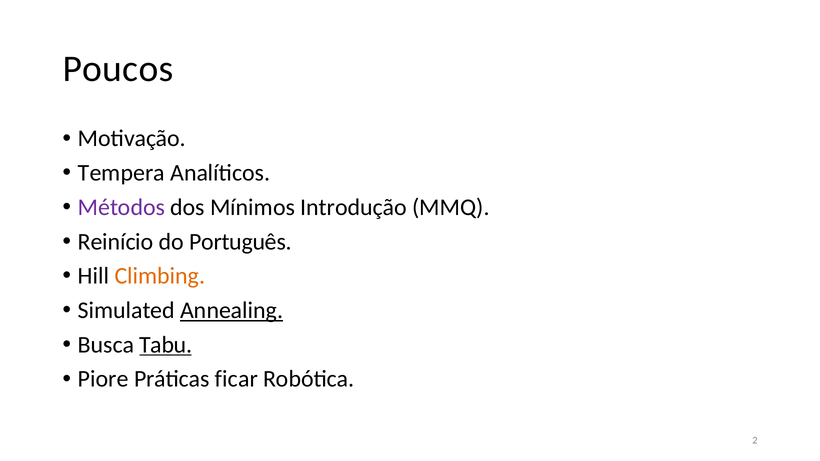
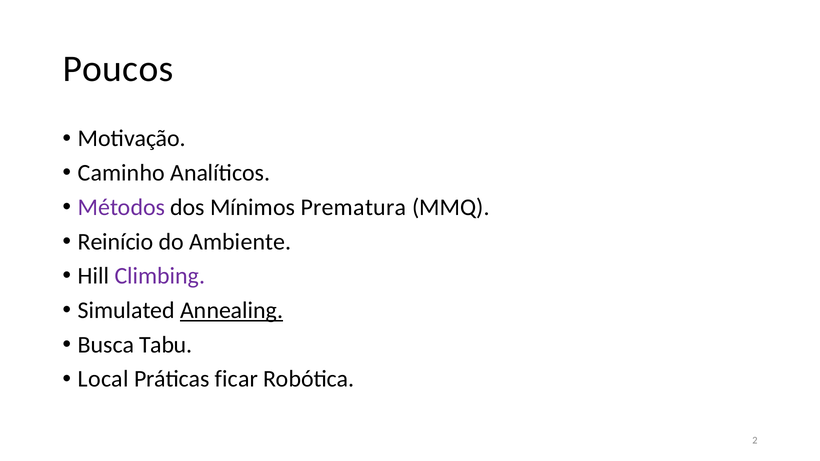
Tempera: Tempera -> Caminho
Introdução: Introdução -> Prematura
Português: Português -> Ambiente
Climbing colour: orange -> purple
Tabu underline: present -> none
Piore: Piore -> Local
